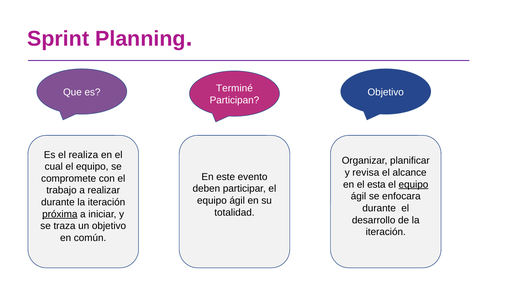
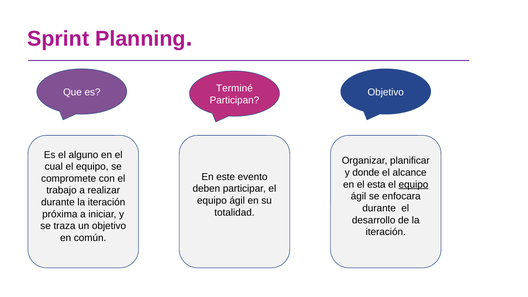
realiza: realiza -> alguno
revisa: revisa -> donde
próxima underline: present -> none
